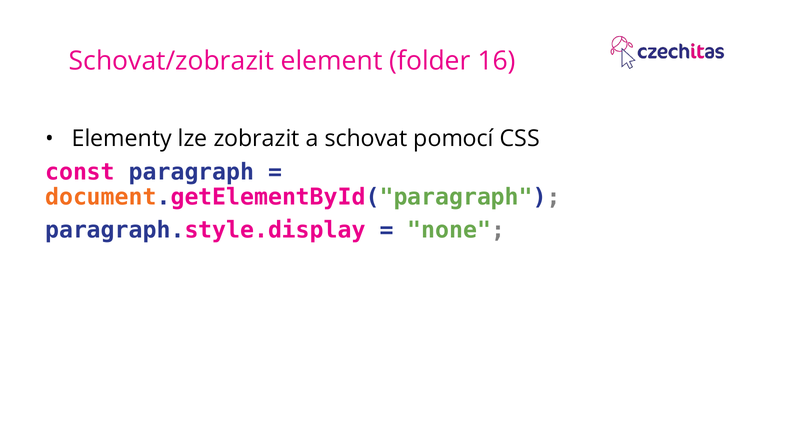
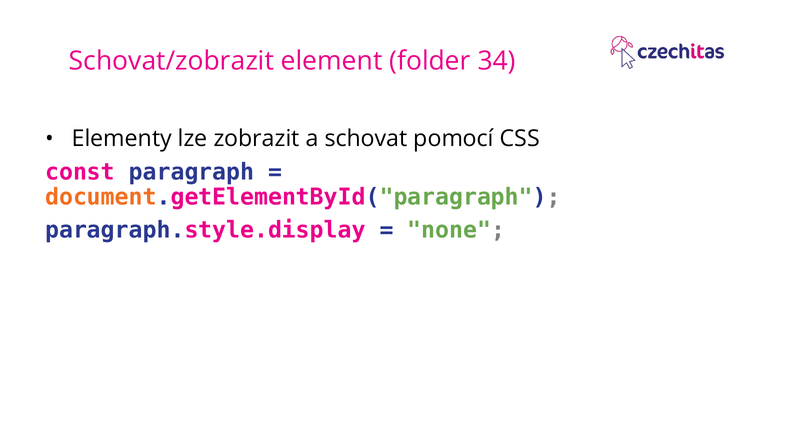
16: 16 -> 34
